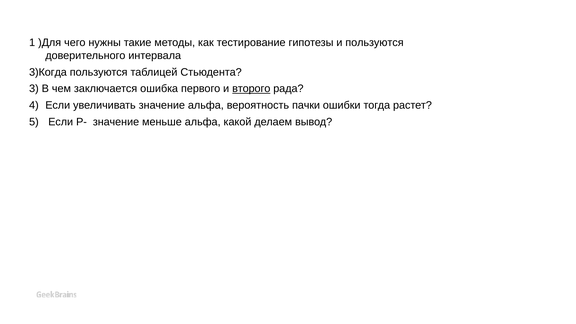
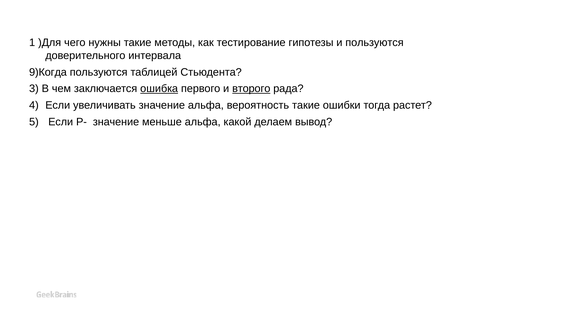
3)Когда: 3)Когда -> 9)Когда
ошибка underline: none -> present
вероятность пачки: пачки -> такие
